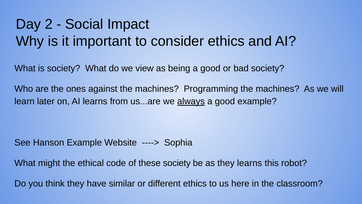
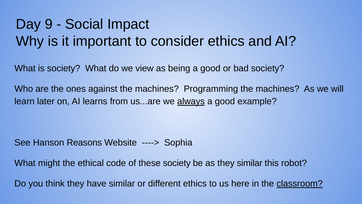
2: 2 -> 9
Hanson Example: Example -> Reasons
they learns: learns -> similar
classroom underline: none -> present
